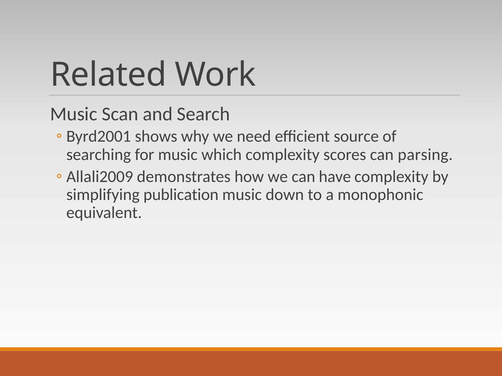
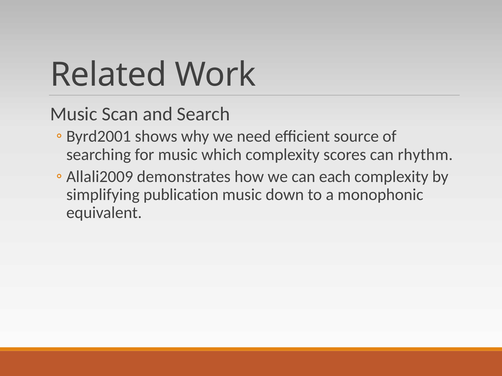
parsing: parsing -> rhythm
have: have -> each
